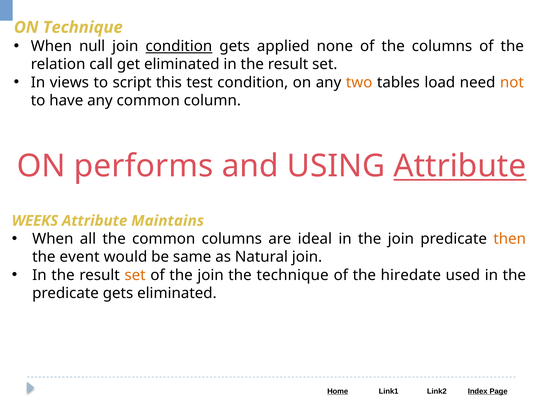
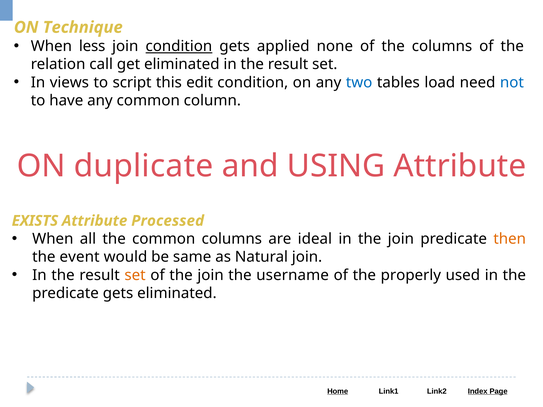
null: null -> less
test: test -> edit
two colour: orange -> blue
not colour: orange -> blue
performs: performs -> duplicate
Attribute at (460, 166) underline: present -> none
WEEKS: WEEKS -> EXISTS
Maintains: Maintains -> Processed
the technique: technique -> username
hiredate: hiredate -> properly
